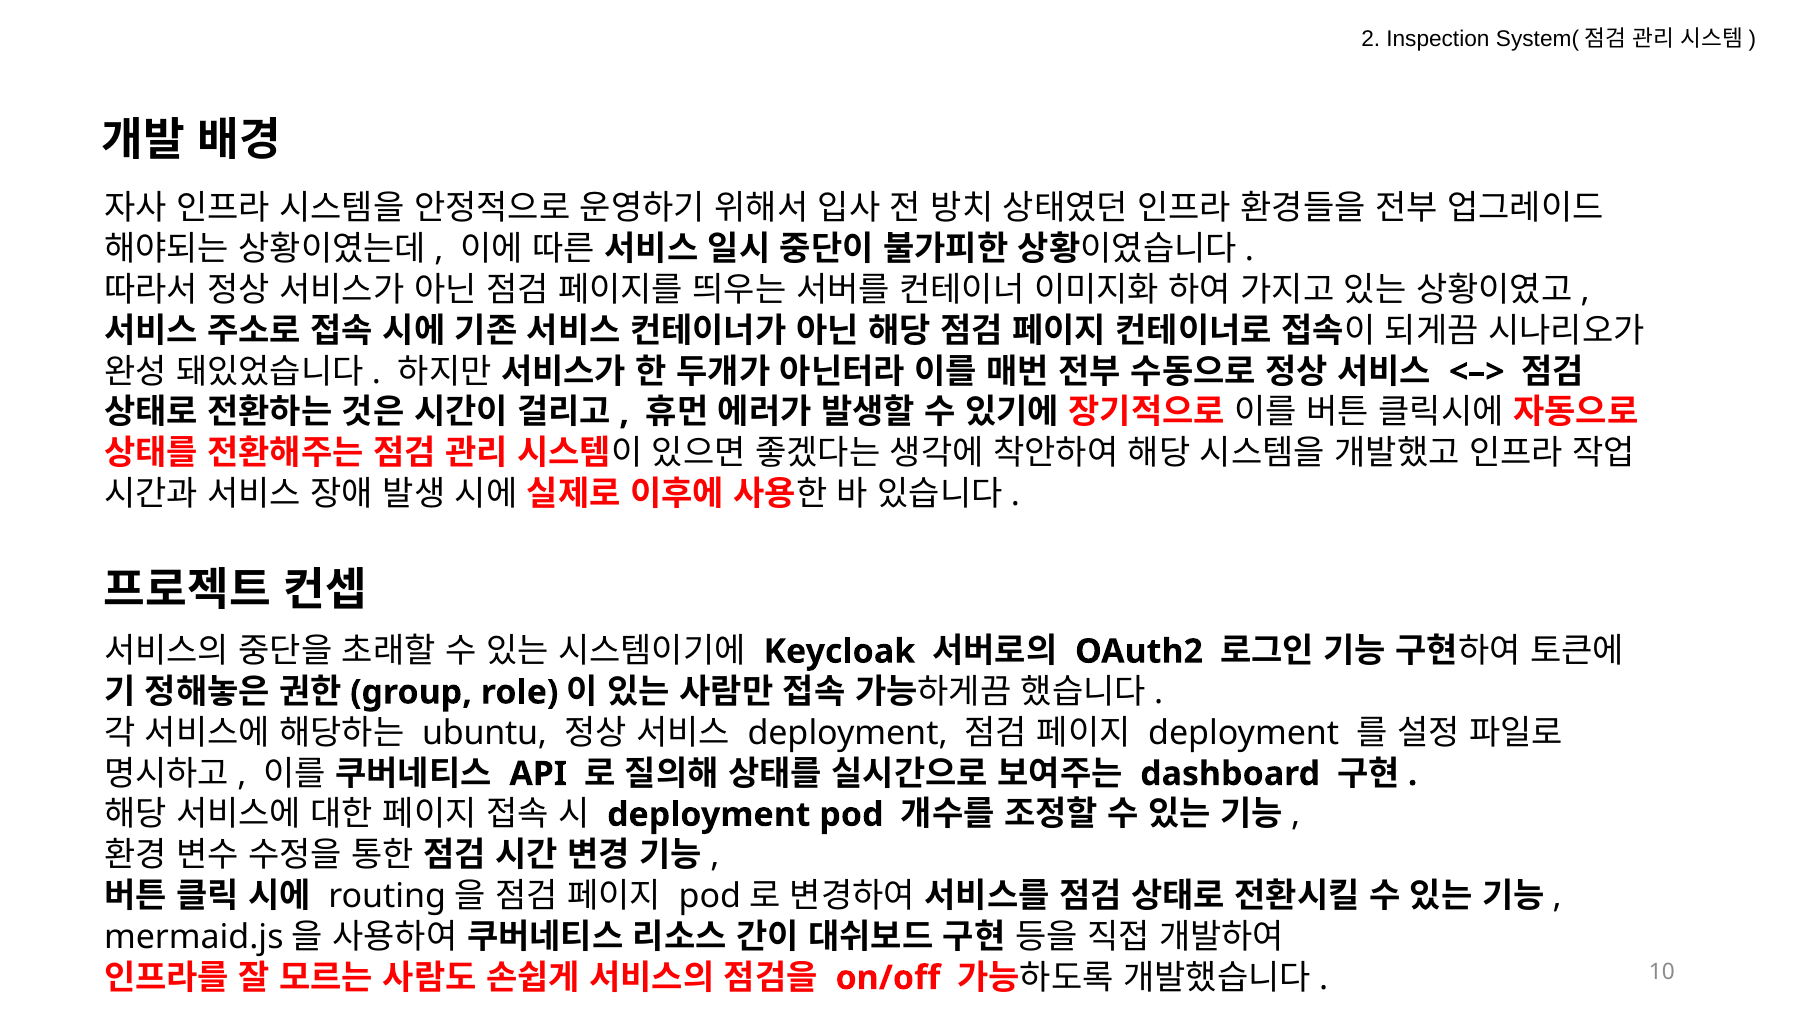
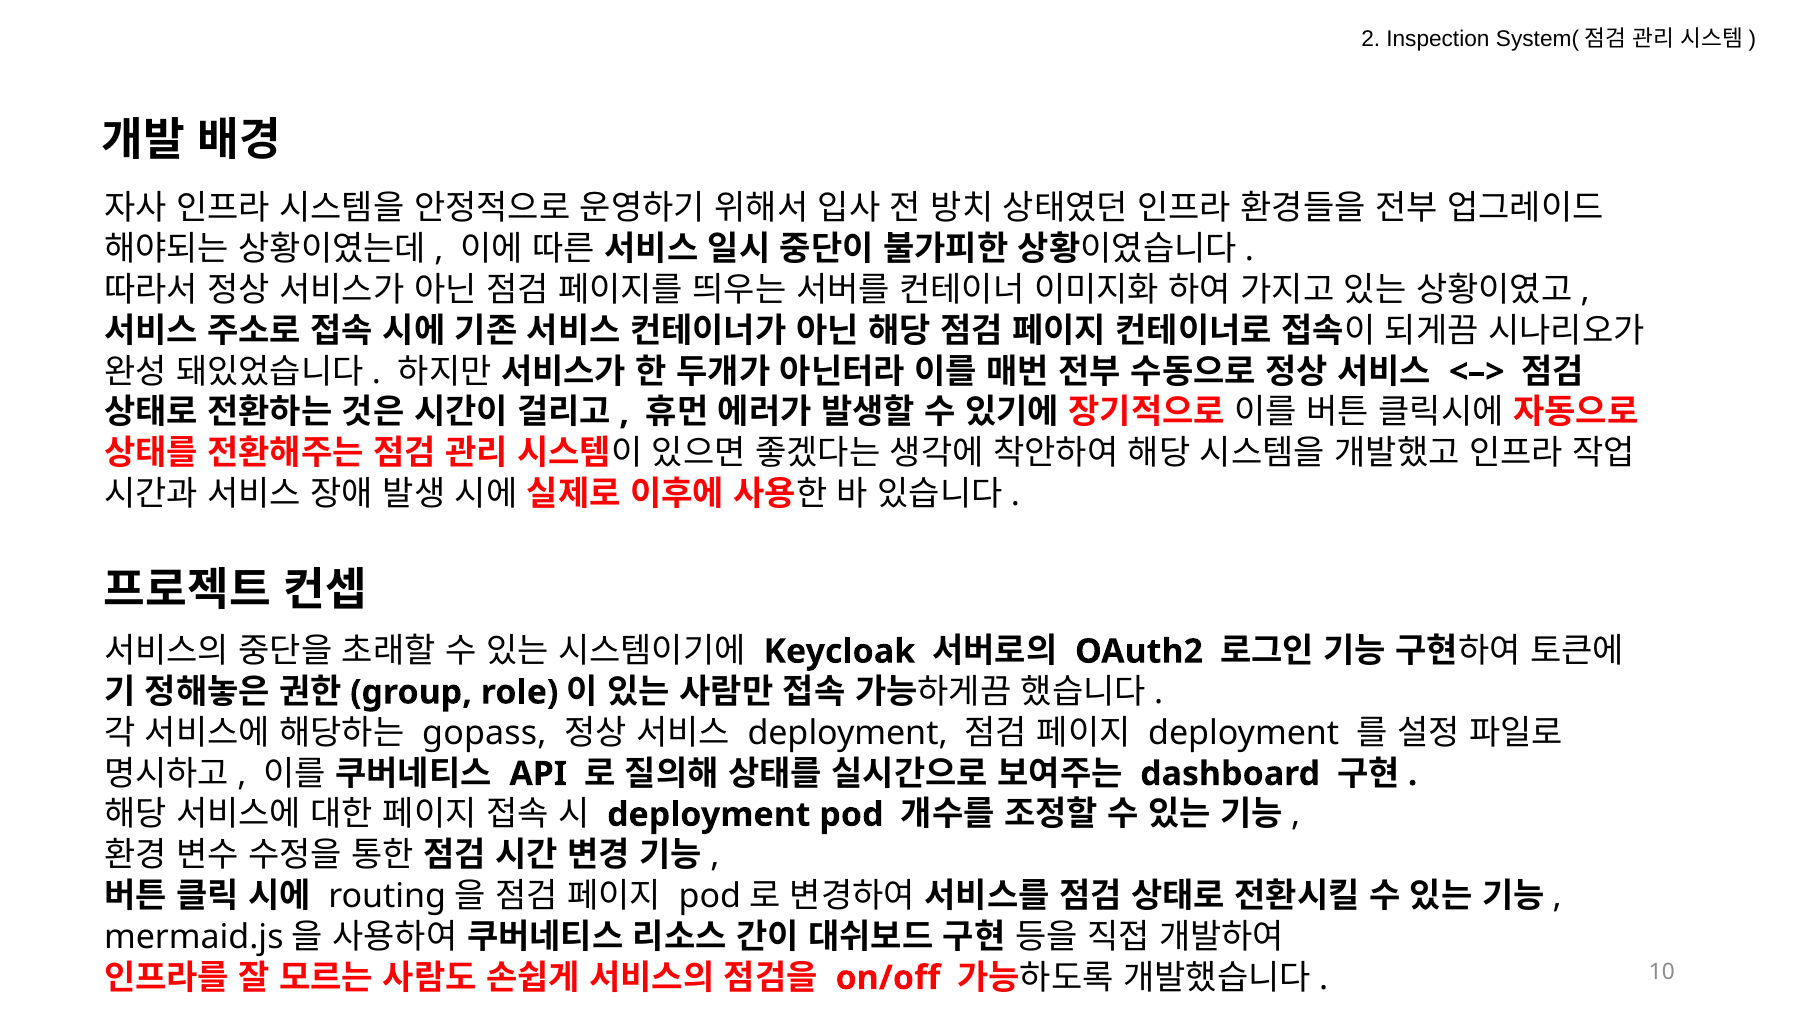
ubuntu: ubuntu -> gopass
